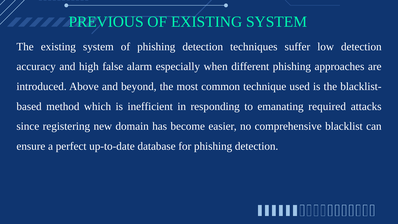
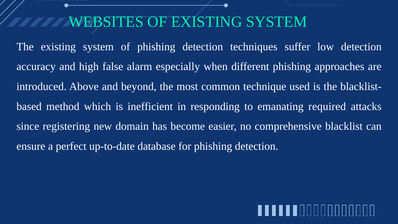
PREVIOUS: PREVIOUS -> WEBSITES
